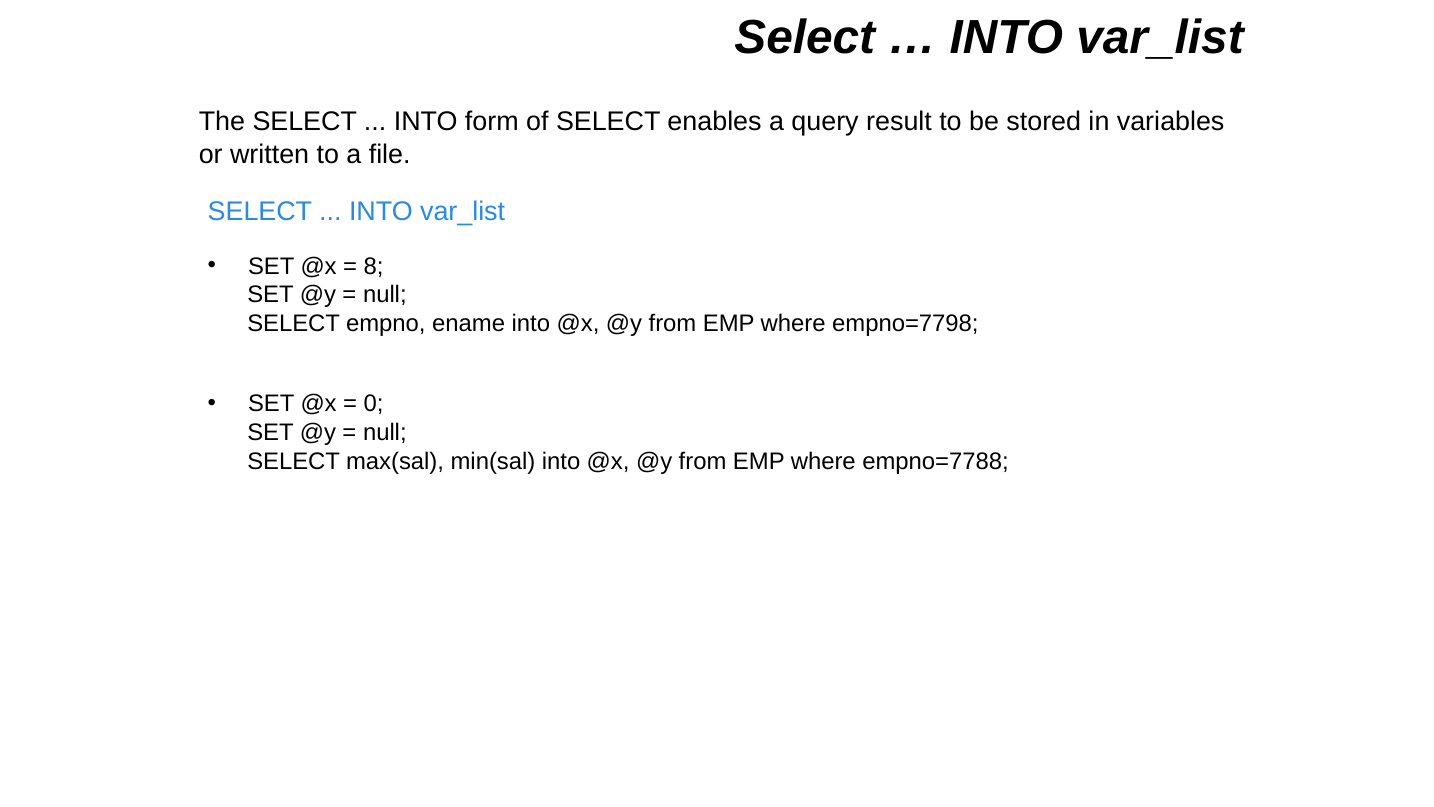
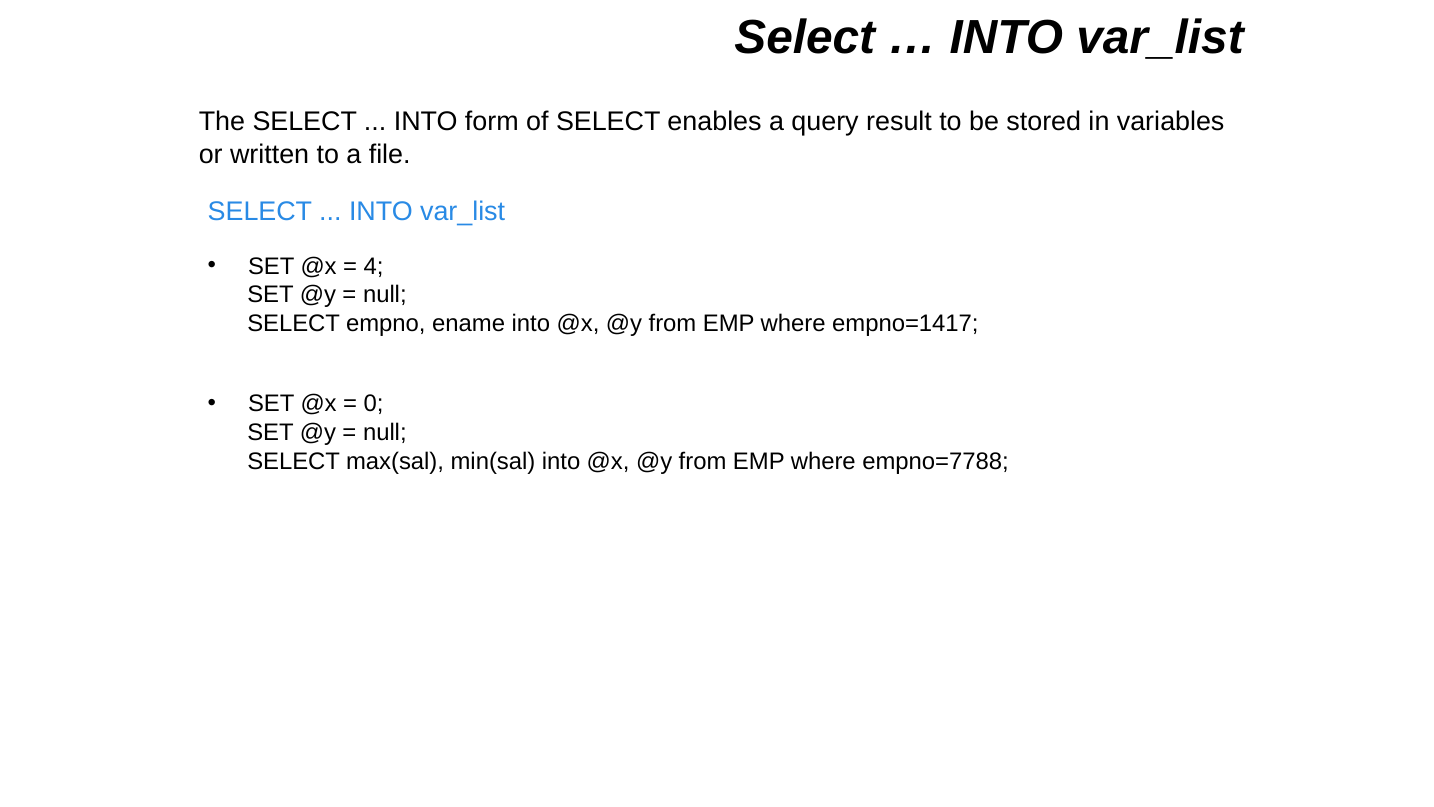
8: 8 -> 4
empno=7798: empno=7798 -> empno=1417
